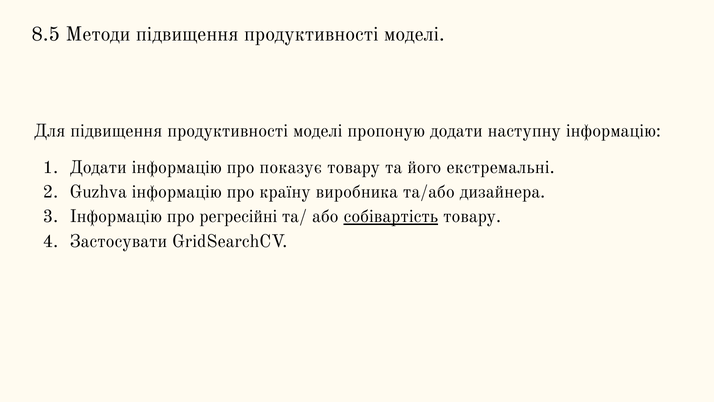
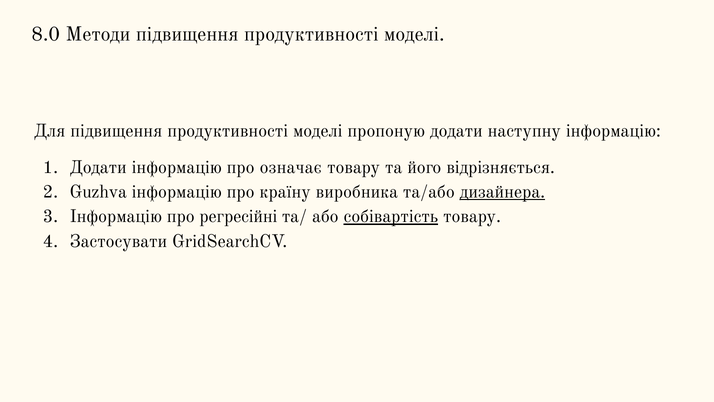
8.5: 8.5 -> 8.0
показує: показує -> означає
екстремальні: екстремальні -> відрізняється
дизайнера underline: none -> present
